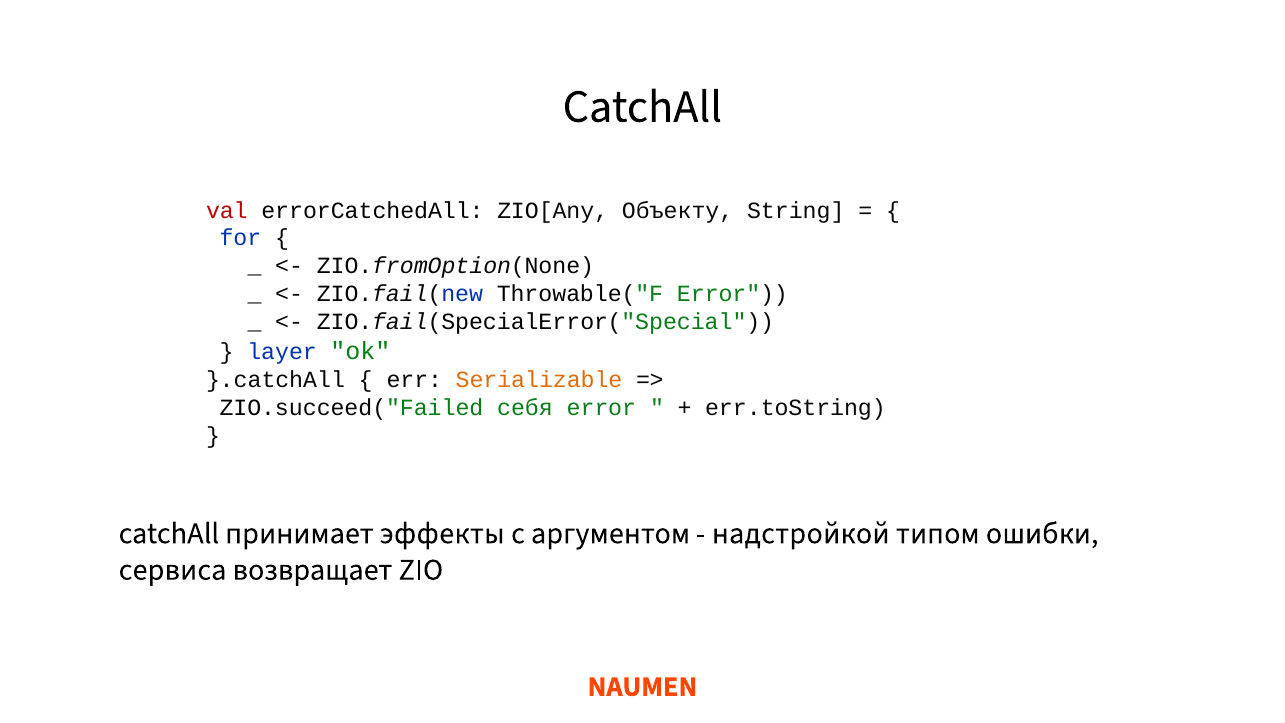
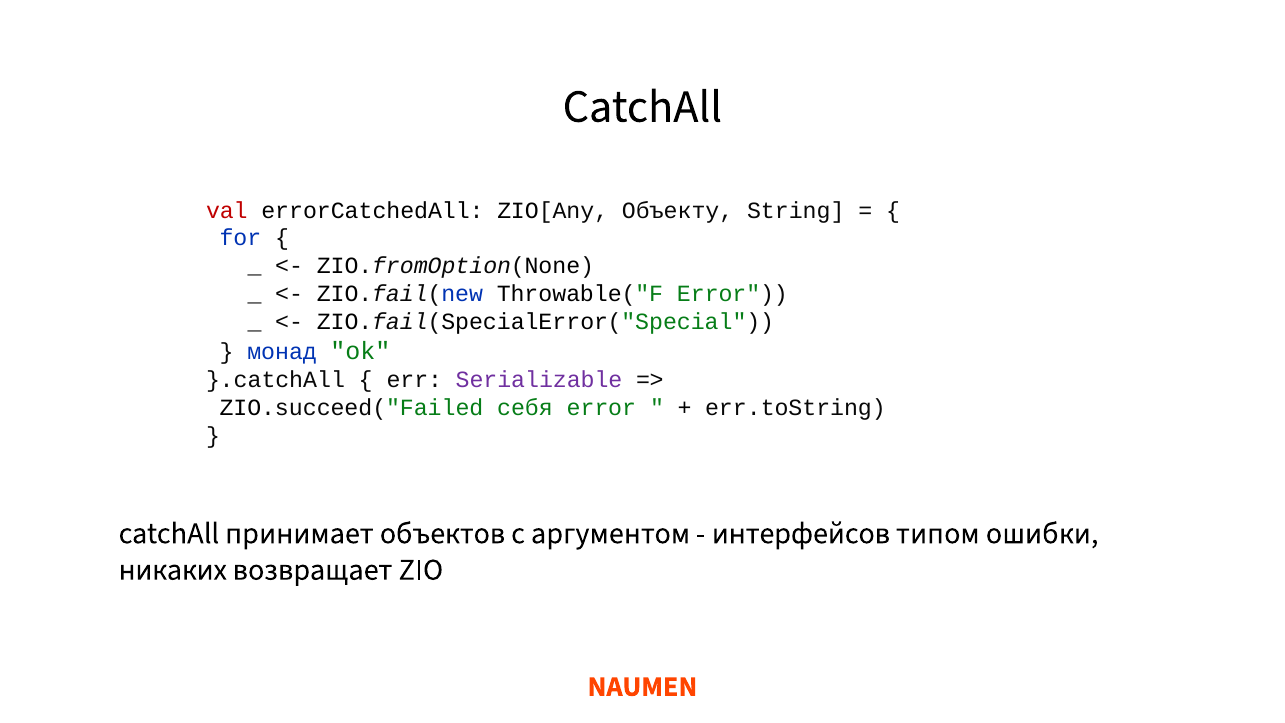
layer: layer -> монад
Serializable colour: orange -> purple
эффекты: эффекты -> объектов
надстройкой: надстройкой -> интерфейсов
сервиса: сервиса -> никаких
